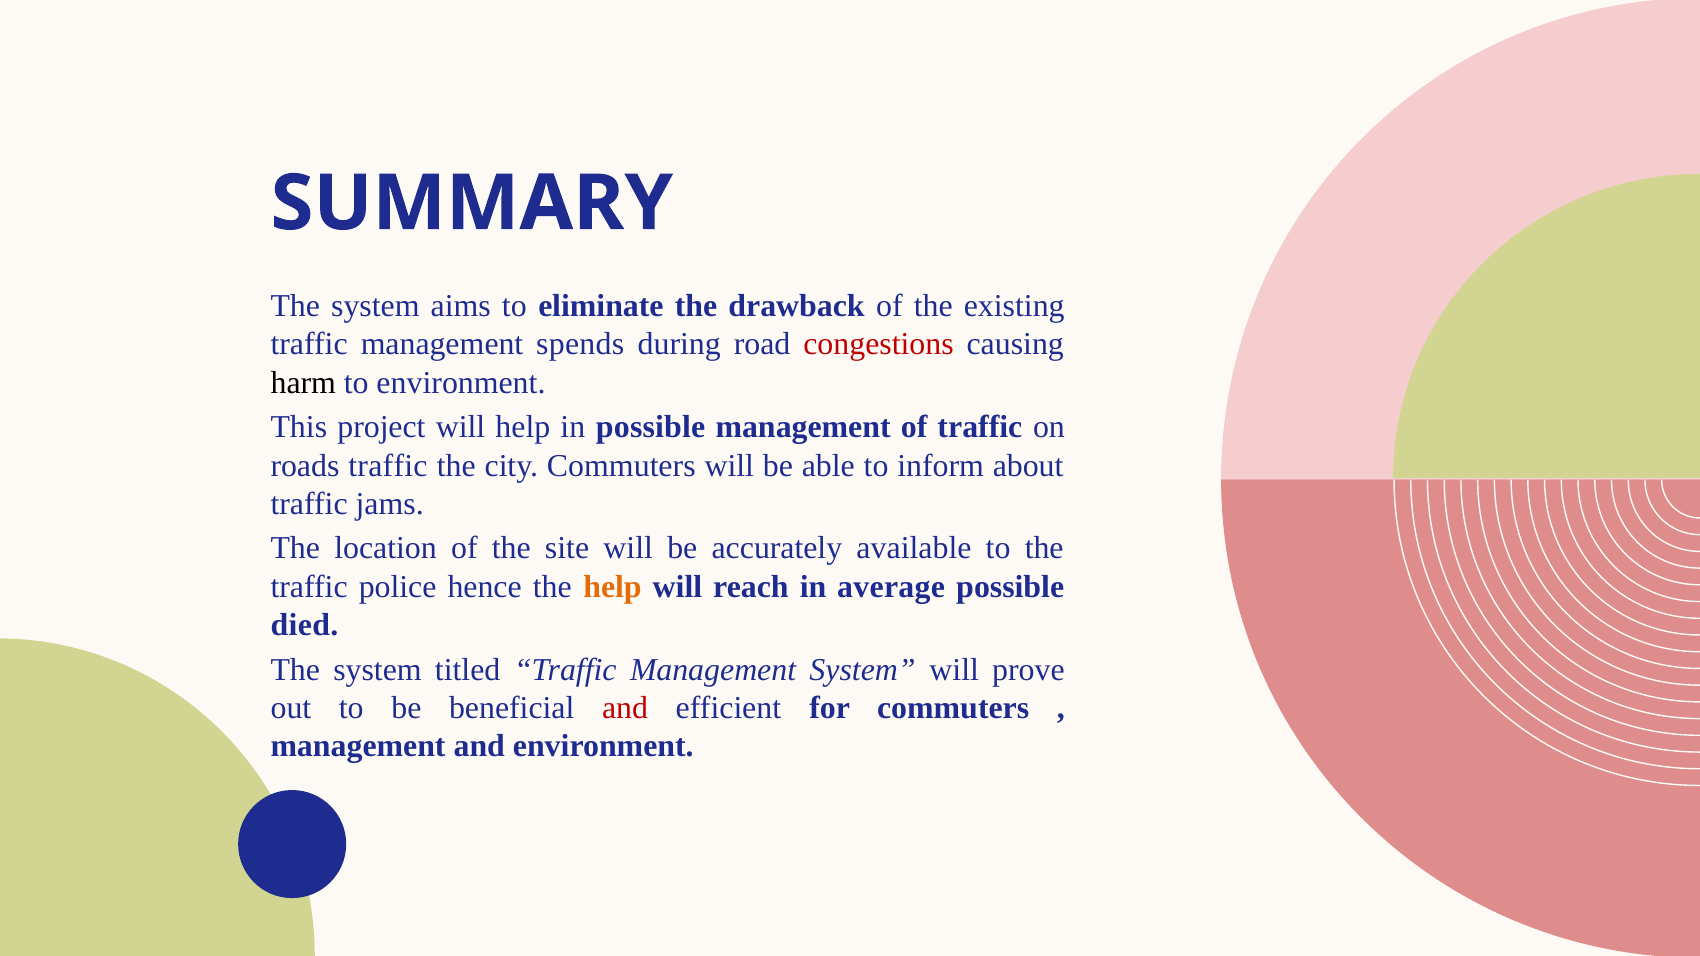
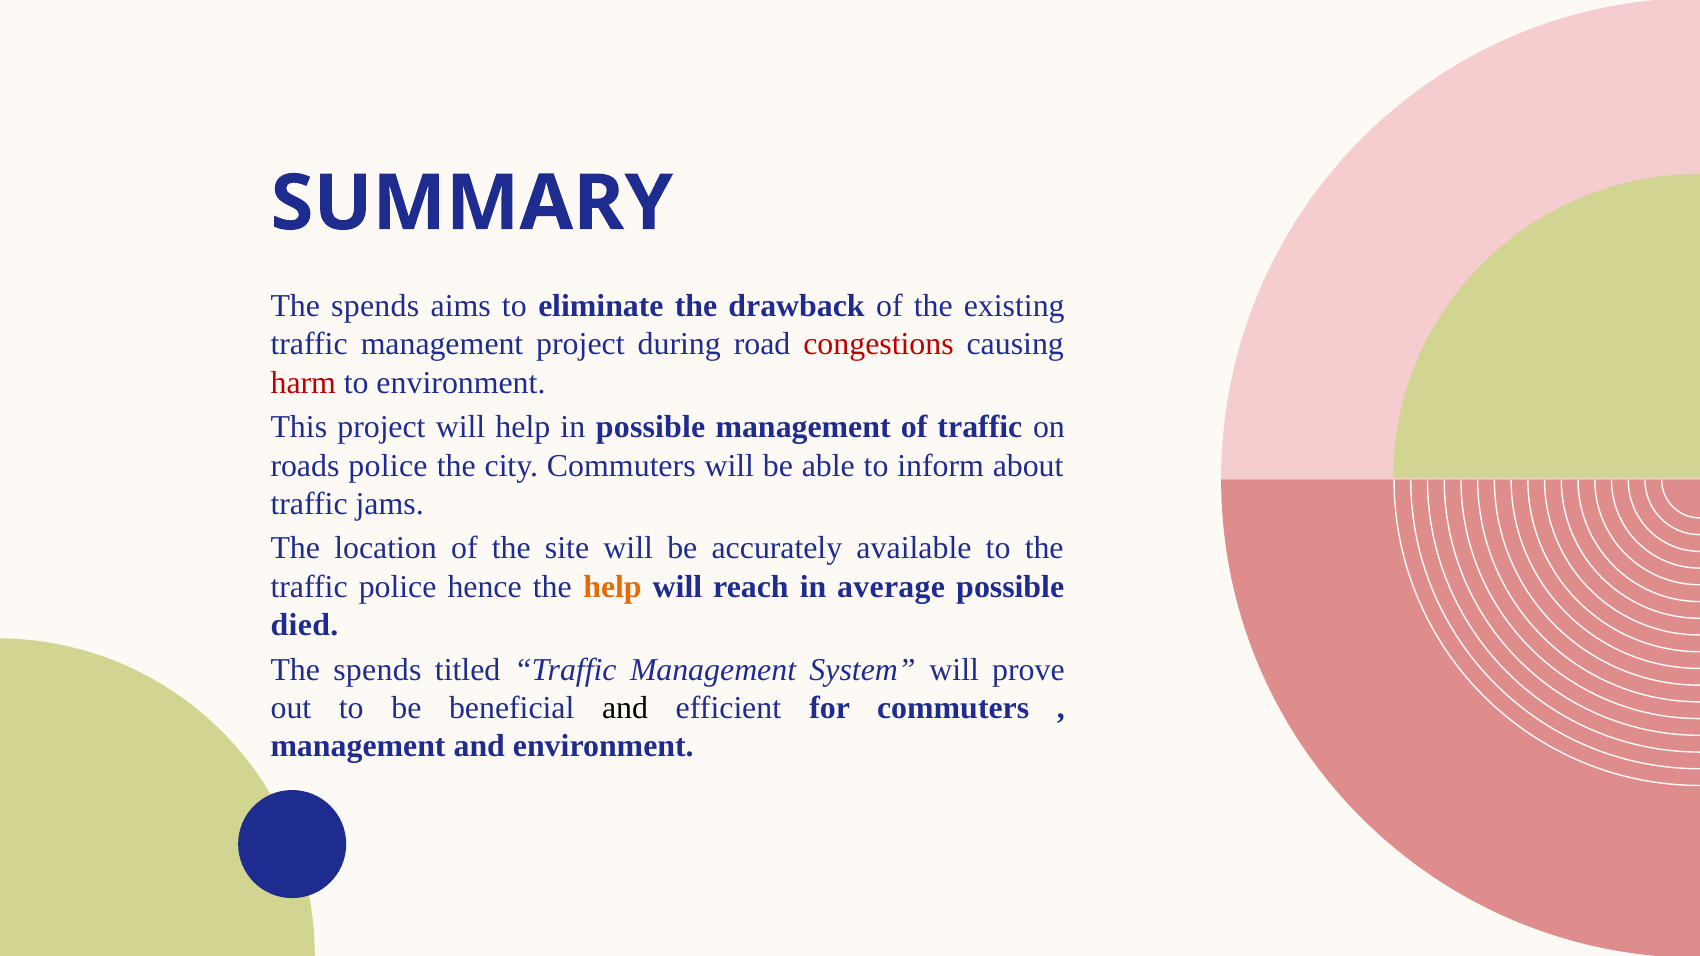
system at (375, 306): system -> spends
management spends: spends -> project
harm colour: black -> red
roads traffic: traffic -> police
system at (377, 670): system -> spends
and at (625, 708) colour: red -> black
